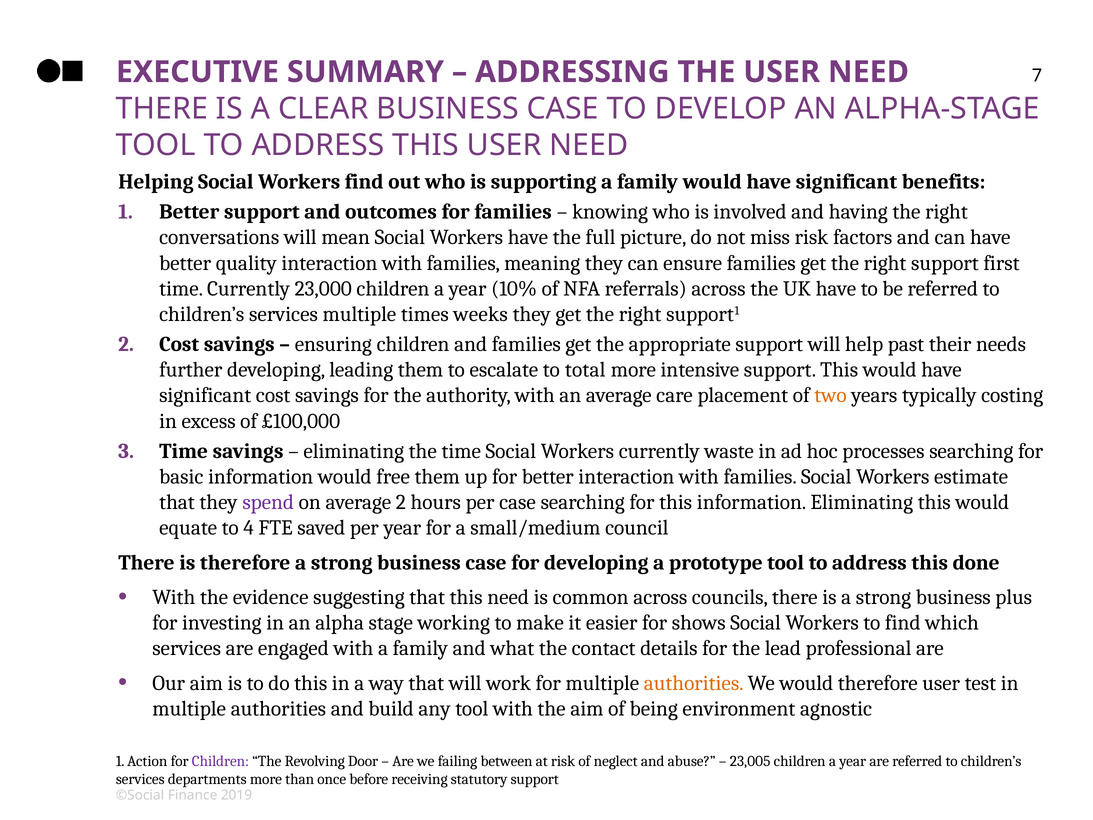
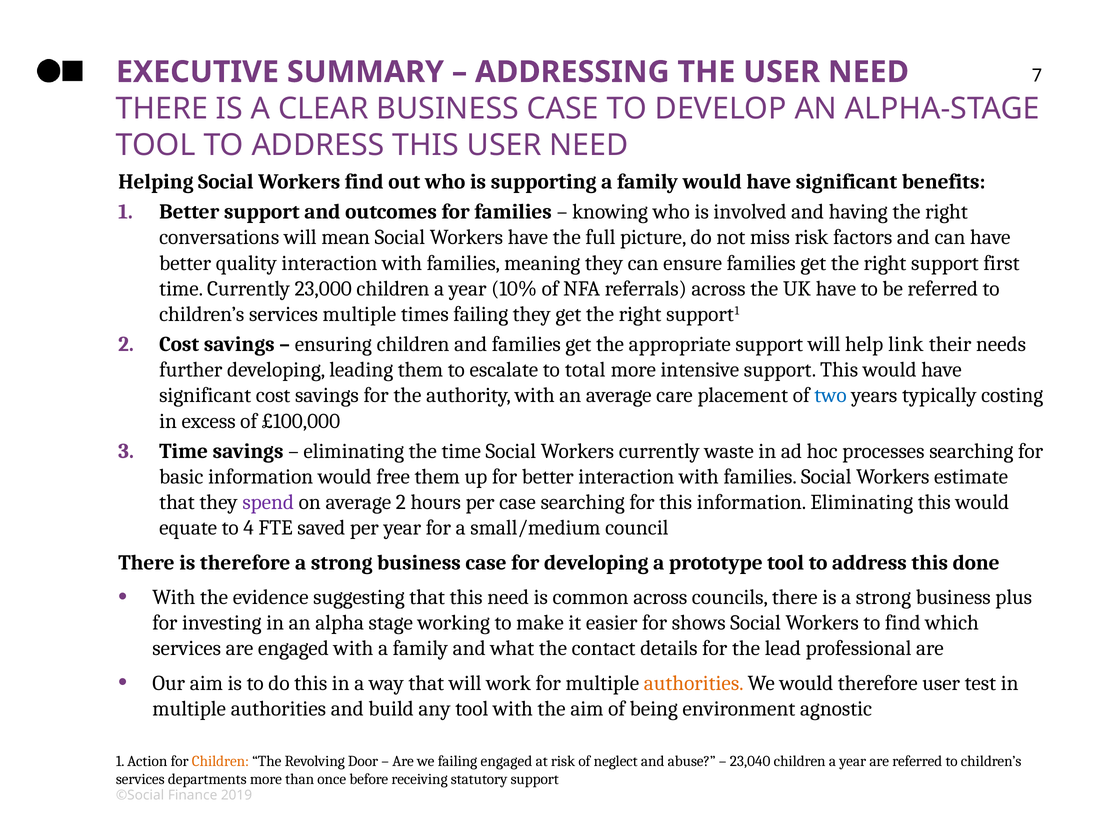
times weeks: weeks -> failing
past: past -> link
two colour: orange -> blue
Children at (220, 761) colour: purple -> orange
failing between: between -> engaged
23,005: 23,005 -> 23,040
